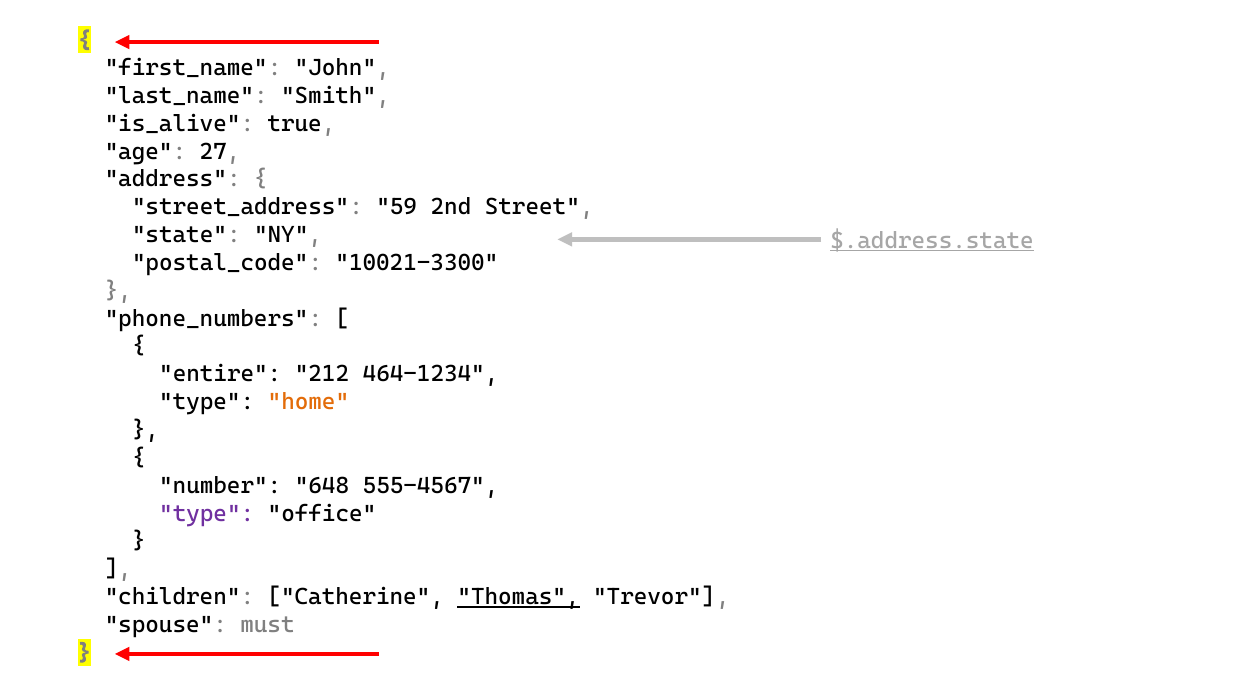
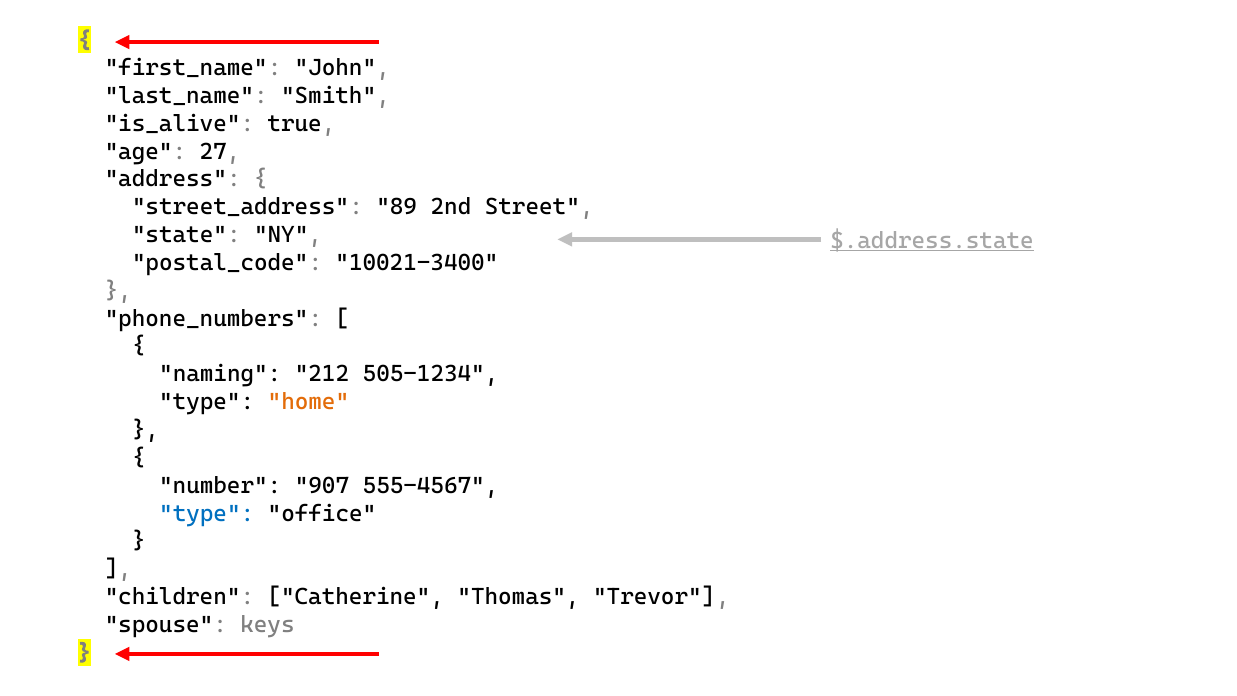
59: 59 -> 89
10021-3300: 10021-3300 -> 10021-3400
entire: entire -> naming
464-1234: 464-1234 -> 505-1234
648: 648 -> 907
type at (207, 513) colour: purple -> blue
Thomas underline: present -> none
must: must -> keys
